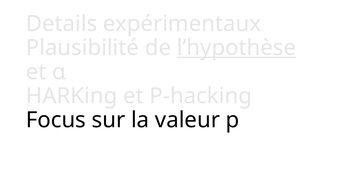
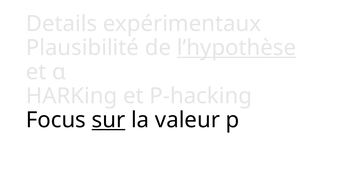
sur underline: none -> present
